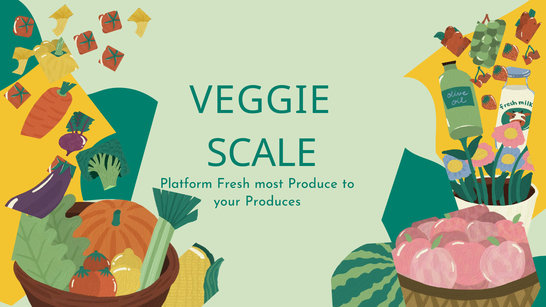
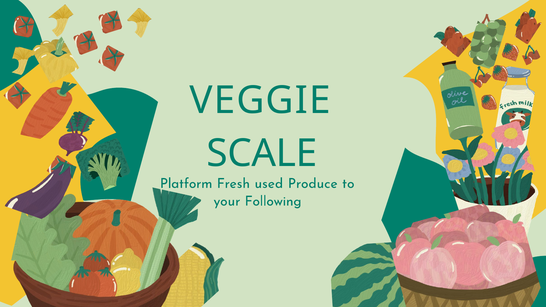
most: most -> used
Produces: Produces -> Following
